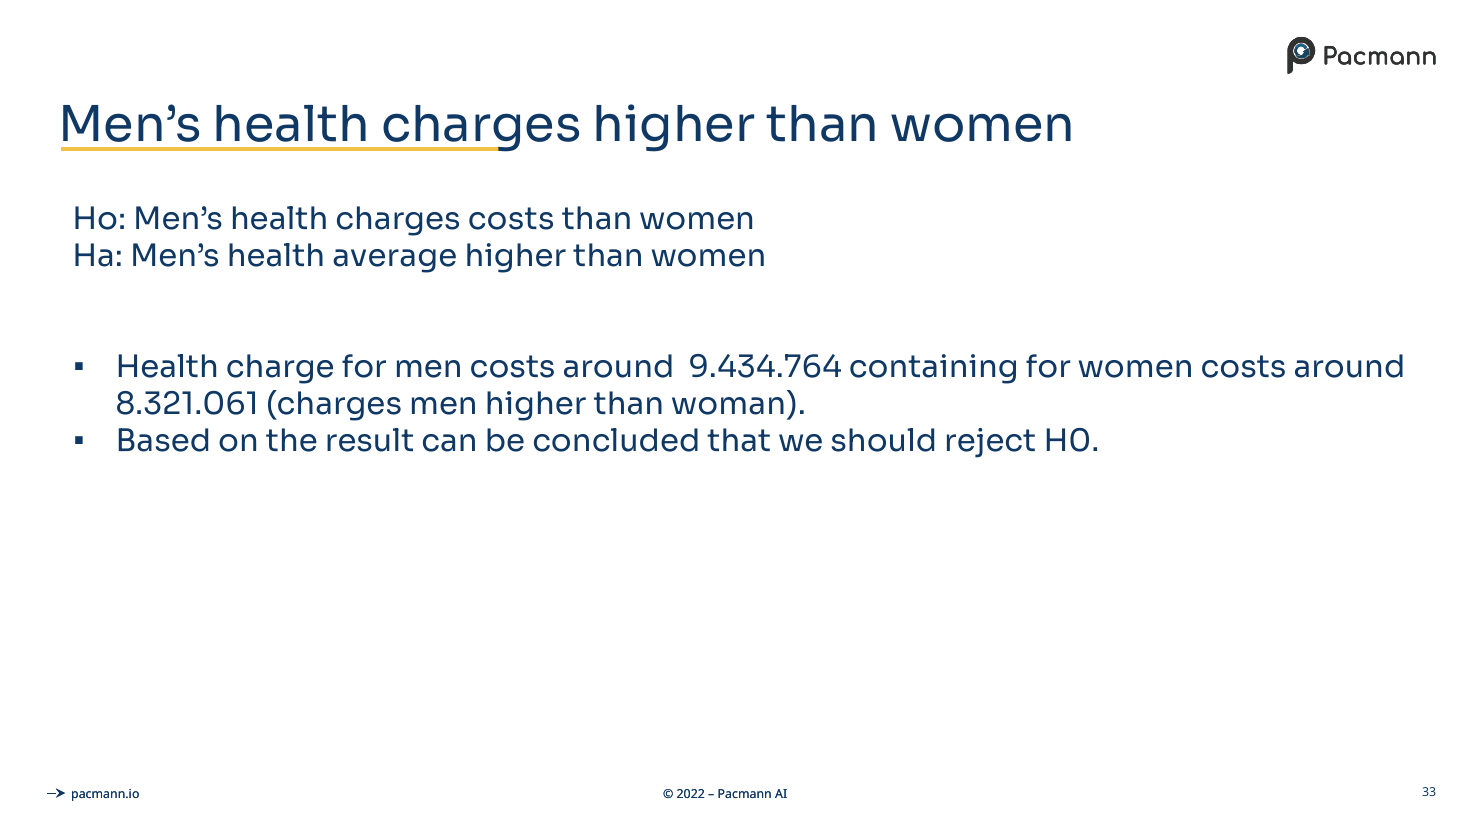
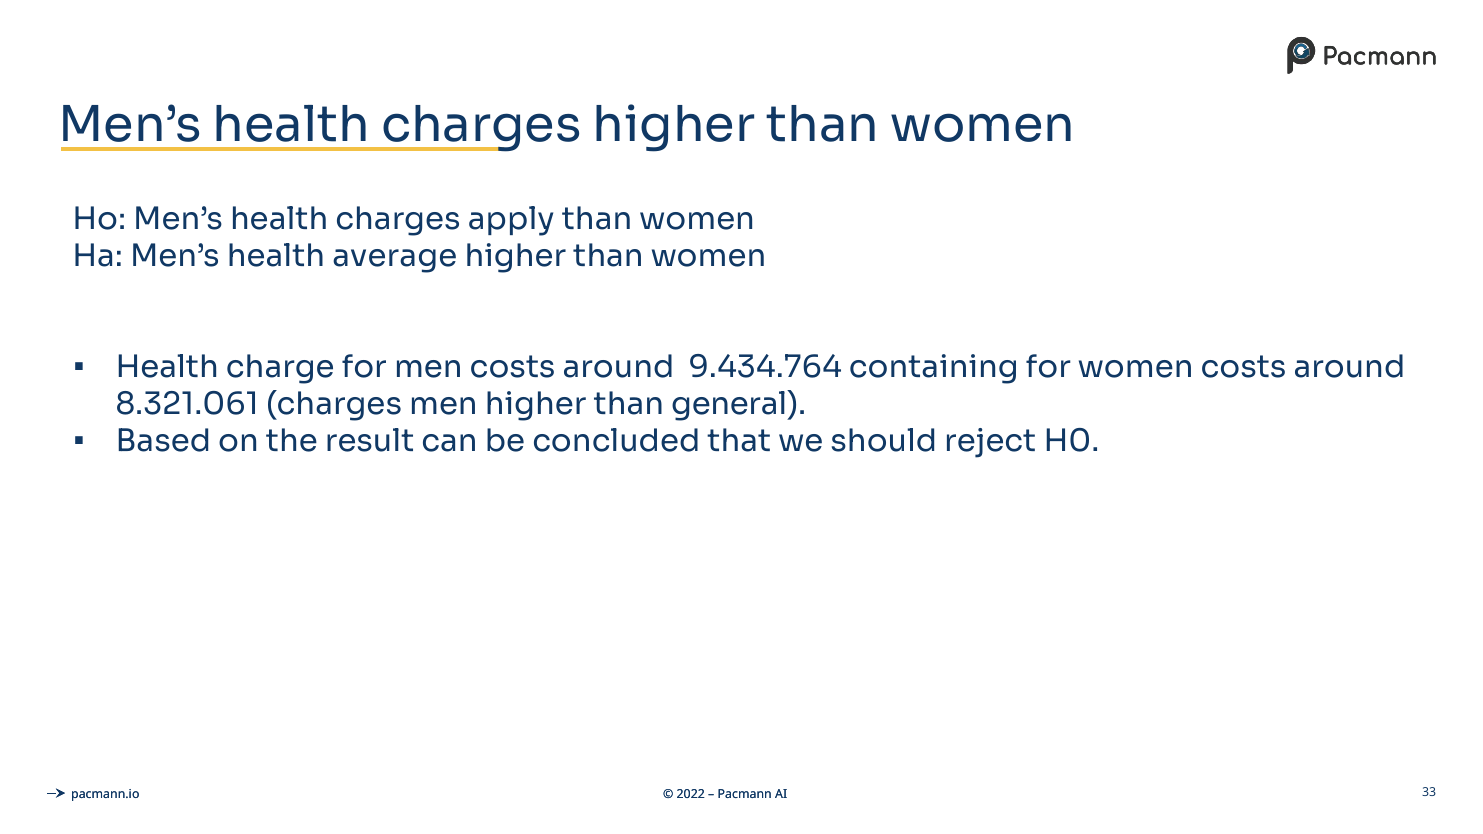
charges costs: costs -> apply
woman: woman -> general
